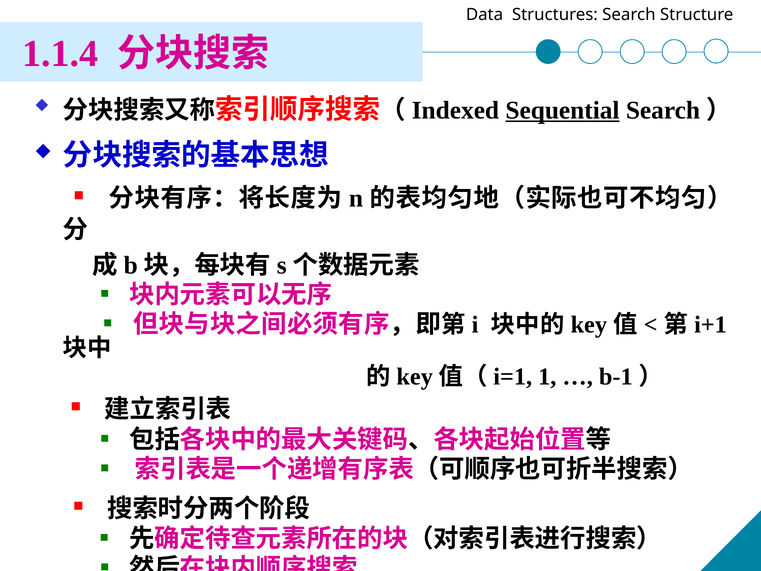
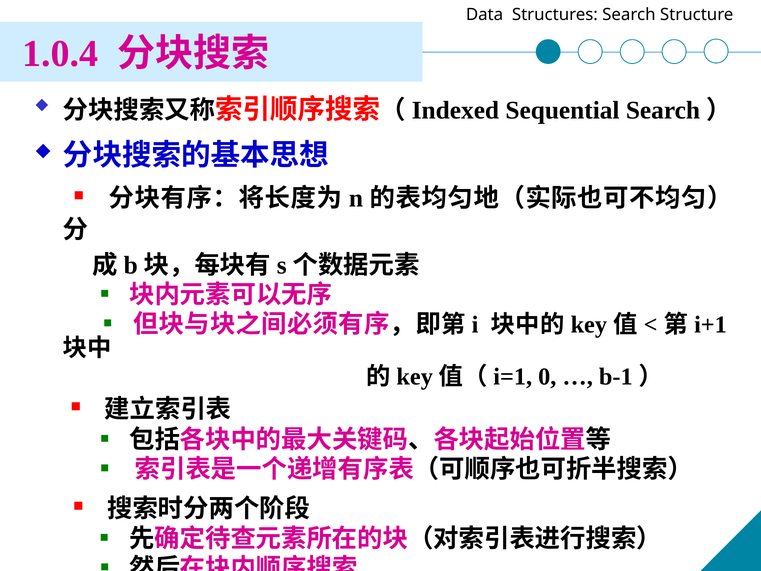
1.1.4: 1.1.4 -> 1.0.4
Sequential underline: present -> none
1: 1 -> 0
